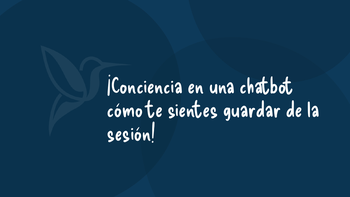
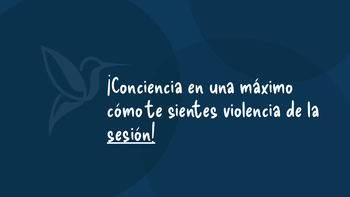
chatbot: chatbot -> máximo
guardar: guardar -> violencia
sesión underline: none -> present
